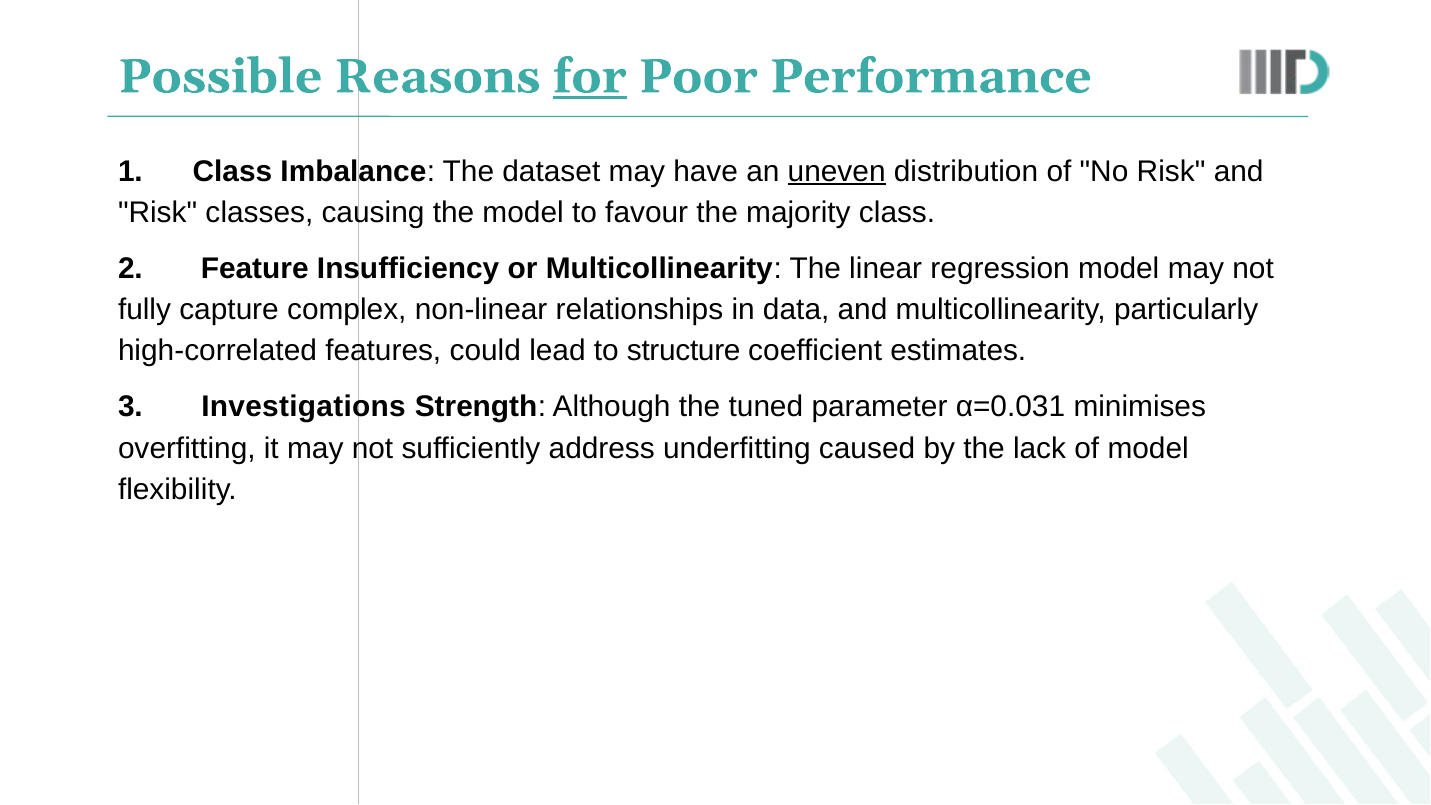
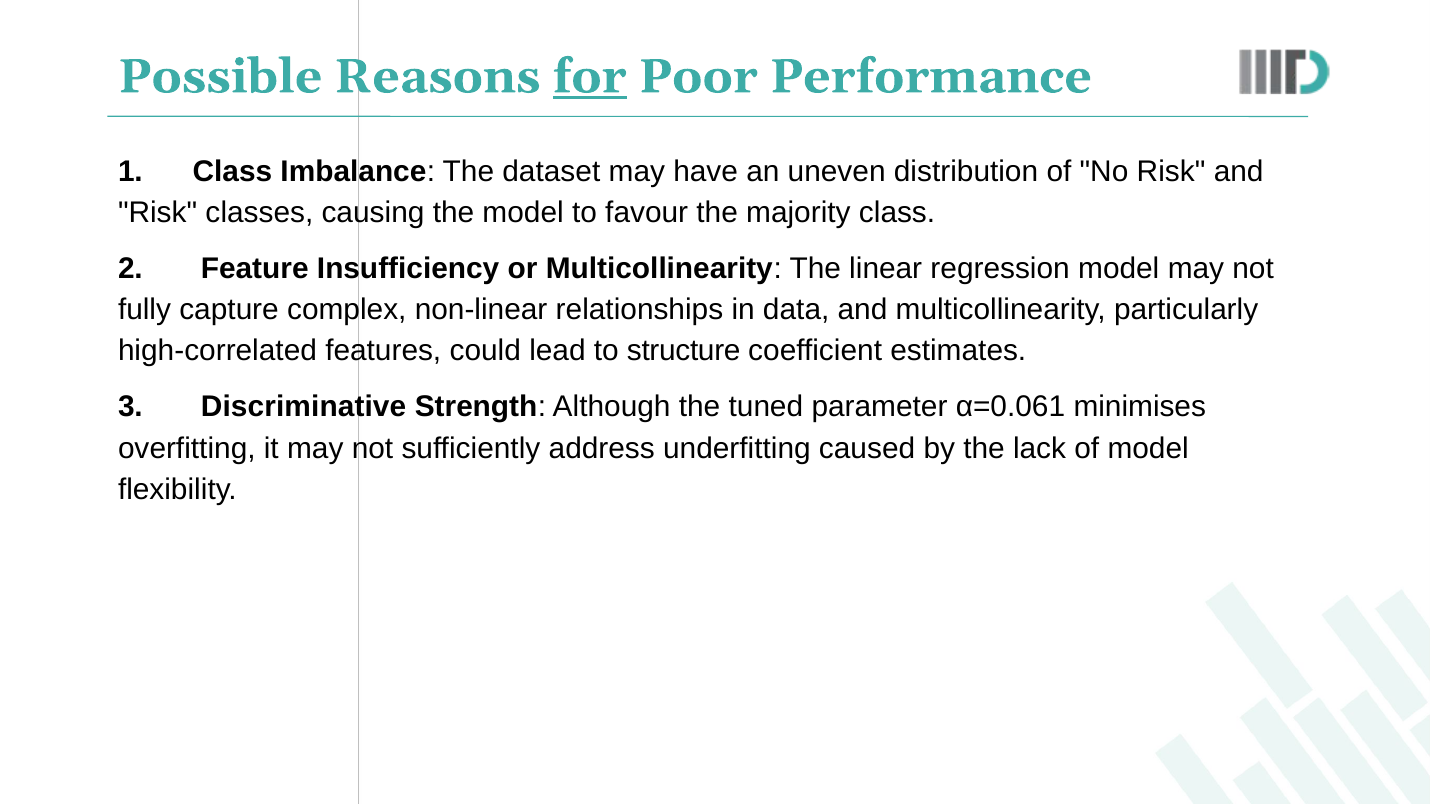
uneven underline: present -> none
Investigations: Investigations -> Discriminative
α=0.031: α=0.031 -> α=0.061
